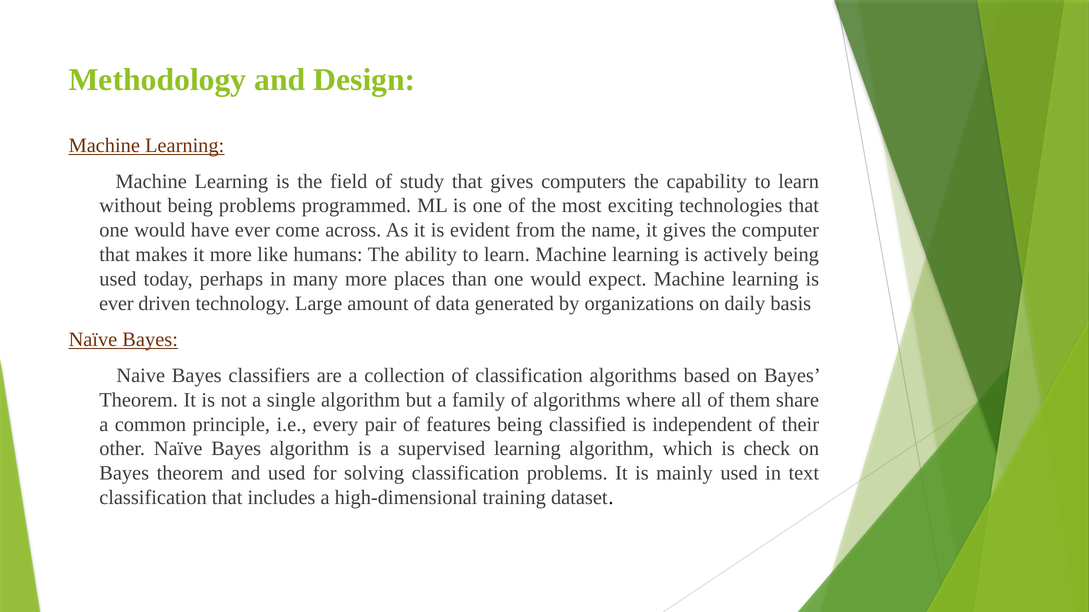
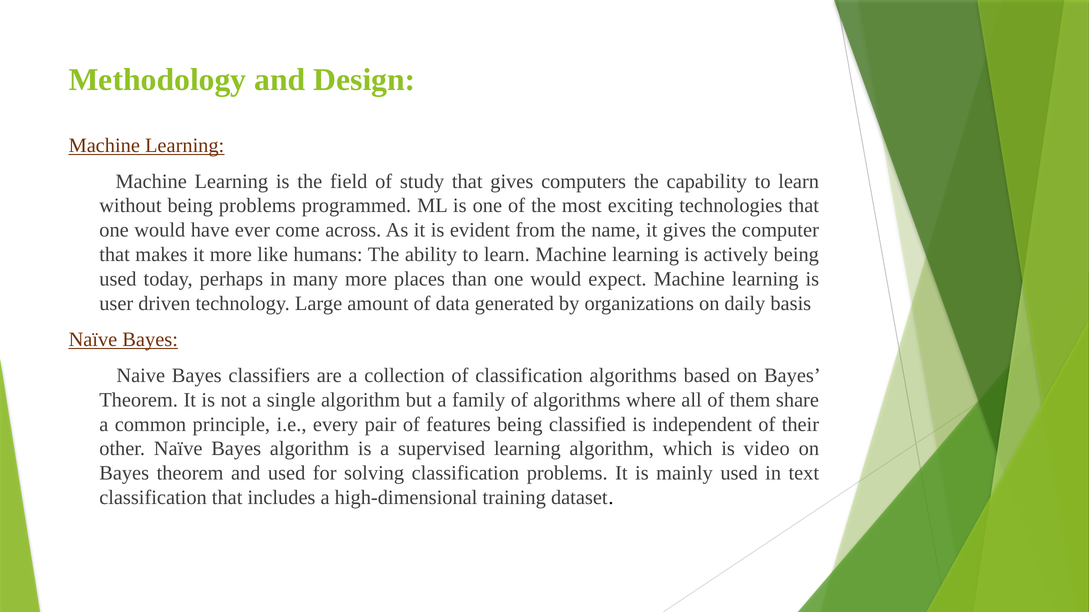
ever at (116, 304): ever -> user
check: check -> video
